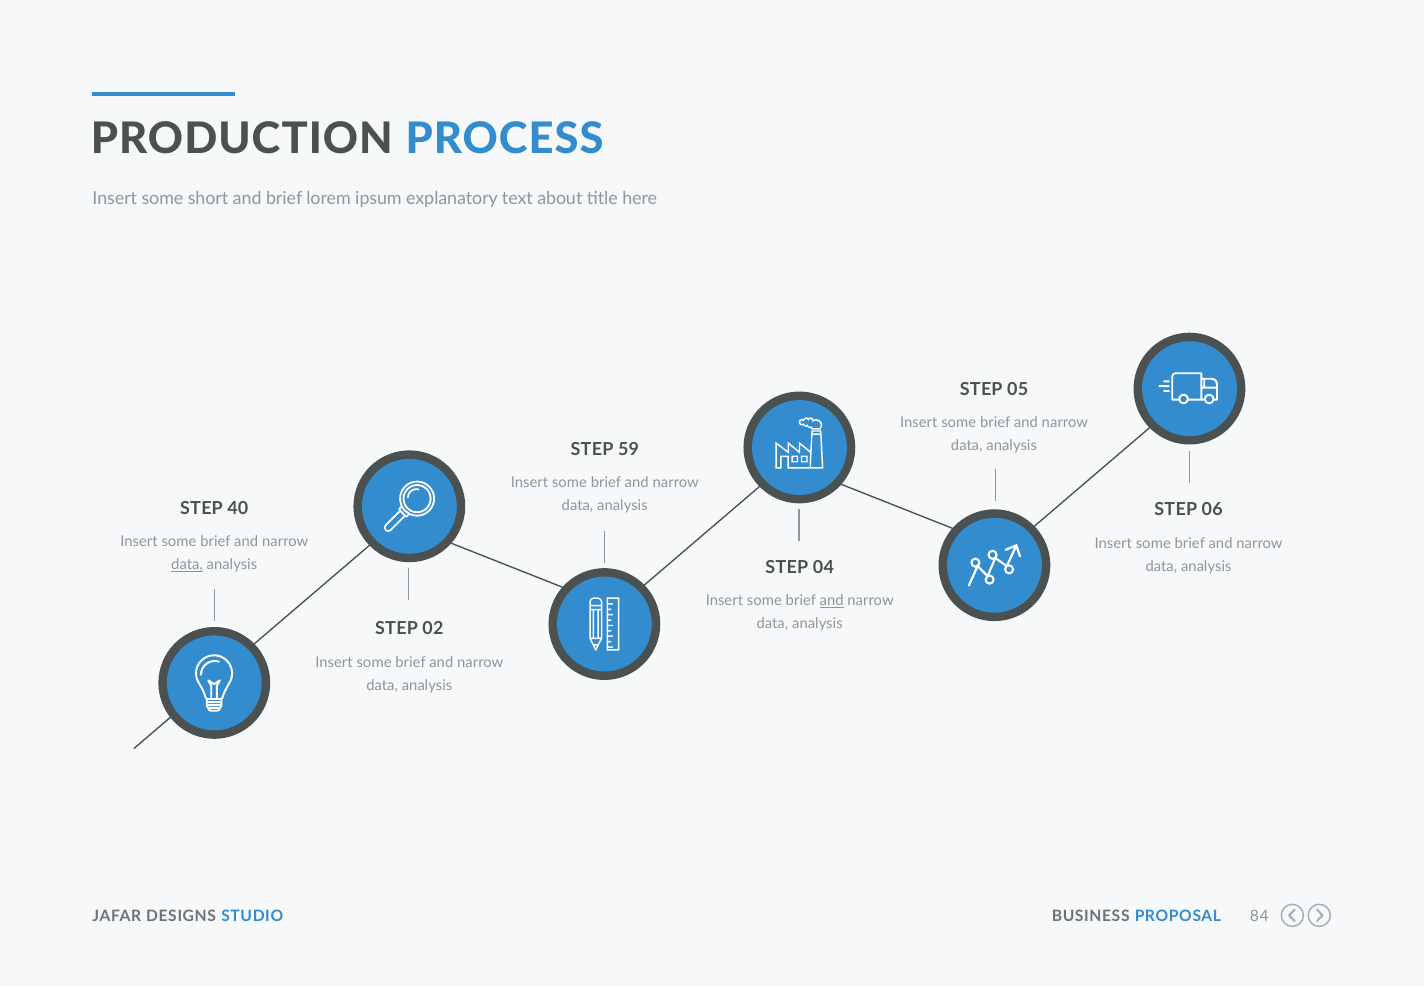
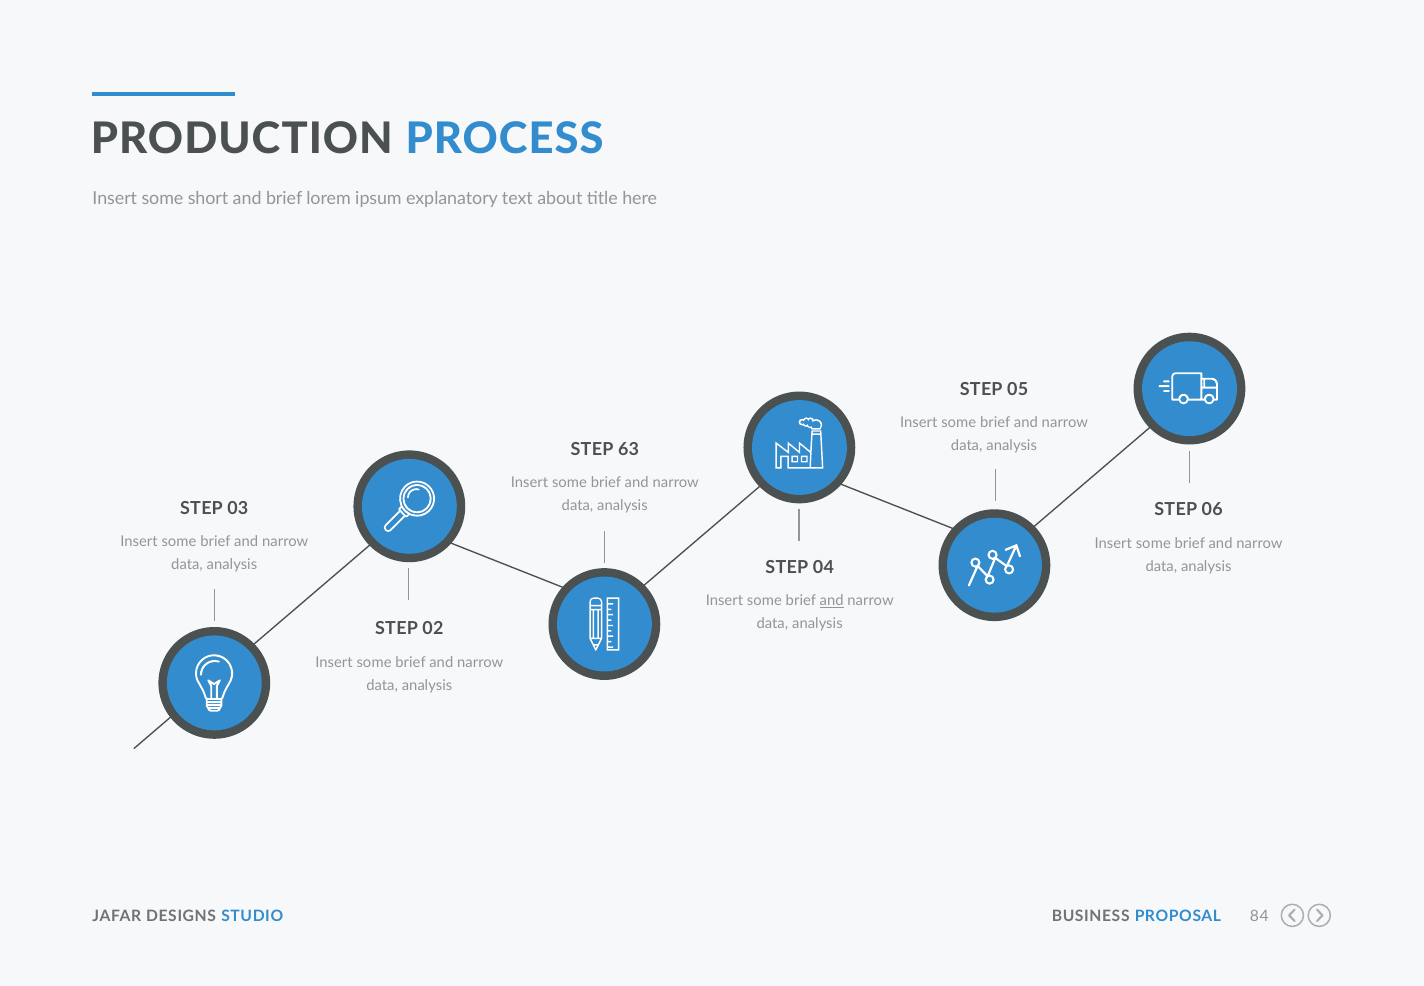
59: 59 -> 63
40: 40 -> 03
data at (187, 565) underline: present -> none
